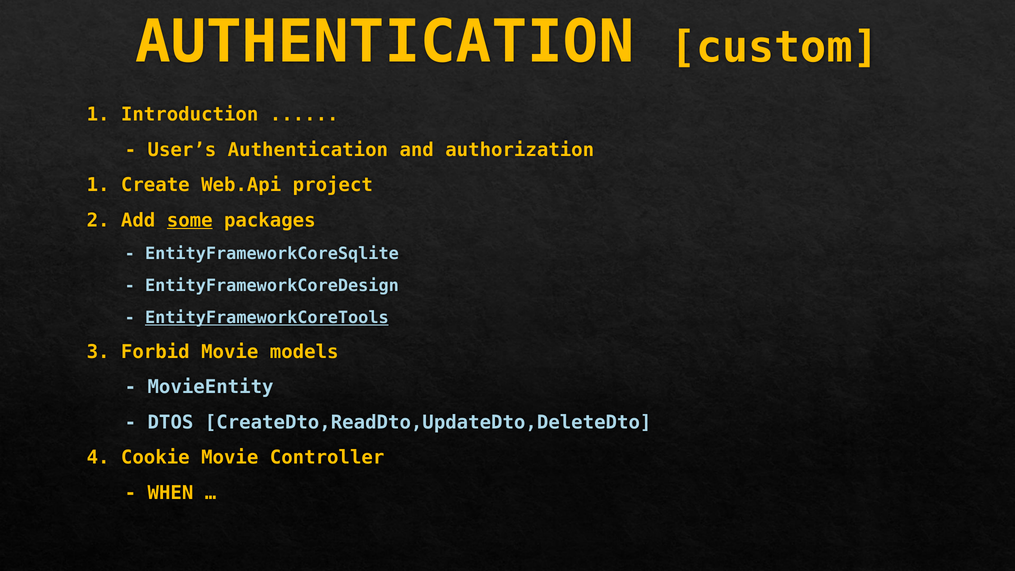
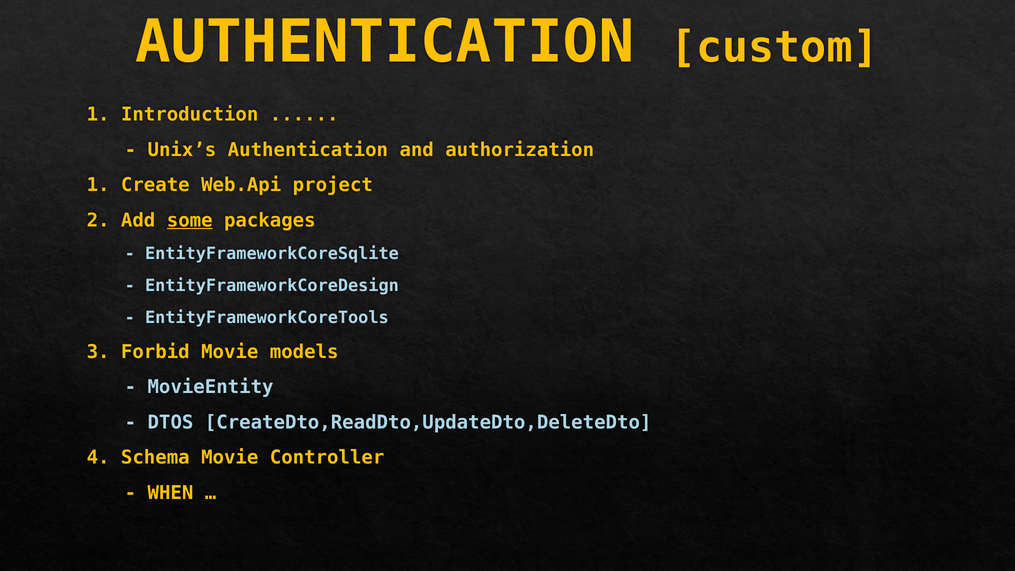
User’s: User’s -> Unix’s
EntityFrameworkCoreTools underline: present -> none
Cookie: Cookie -> Schema
